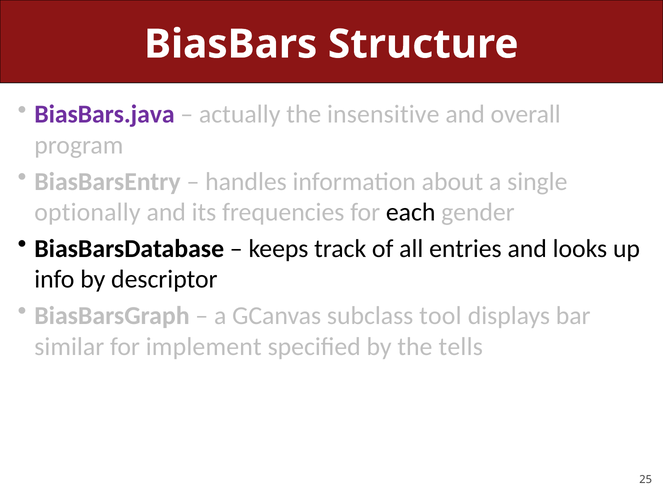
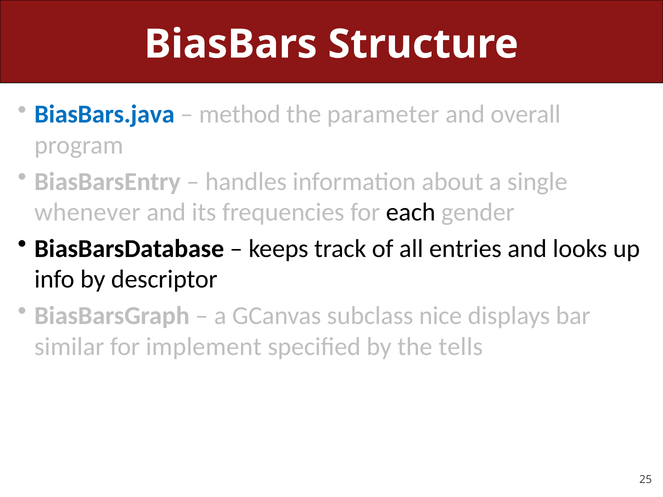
BiasBars.java colour: purple -> blue
actually: actually -> method
insensitive: insensitive -> parameter
optionally: optionally -> whenever
tool: tool -> nice
